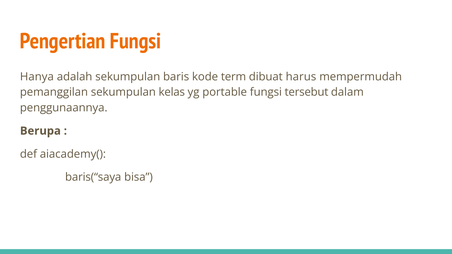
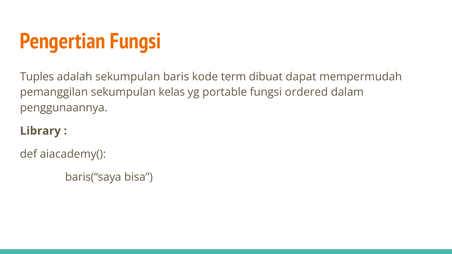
Hanya: Hanya -> Tuples
harus: harus -> dapat
tersebut: tersebut -> ordered
Berupa: Berupa -> Library
